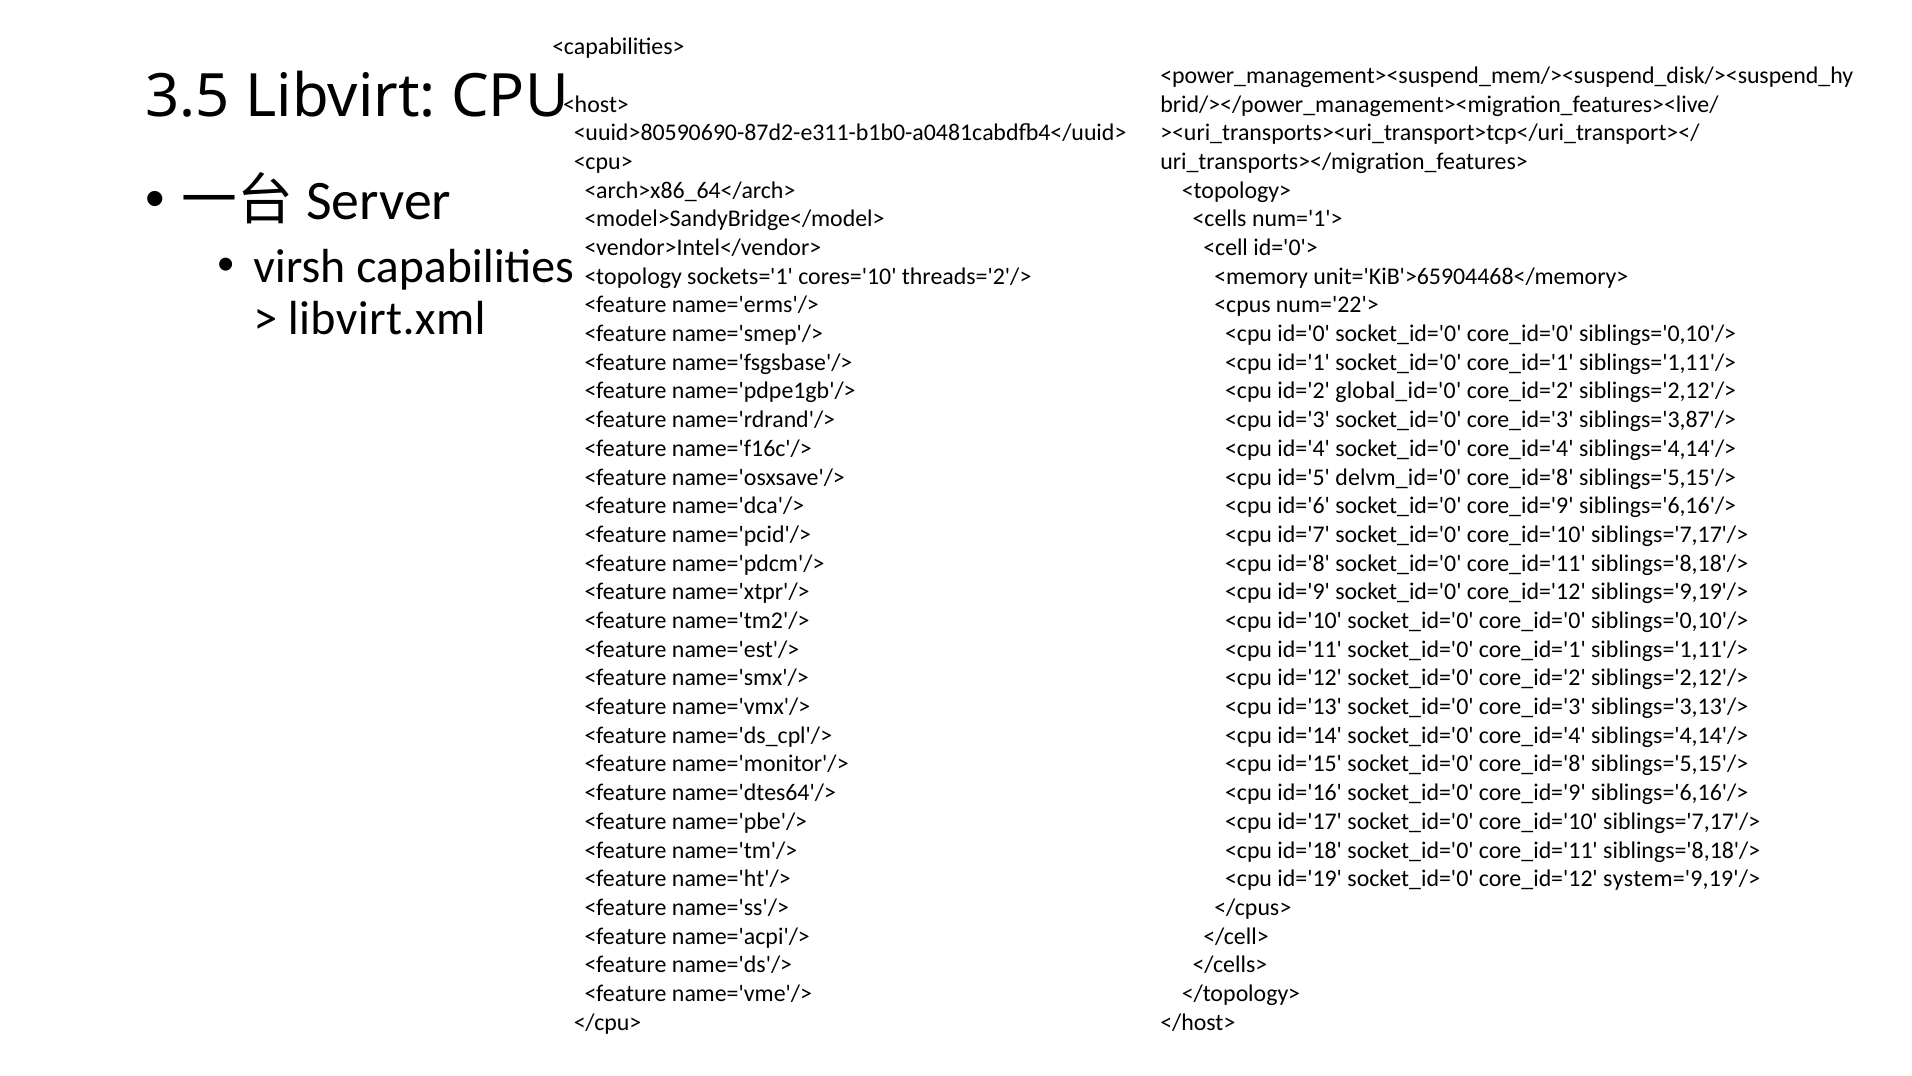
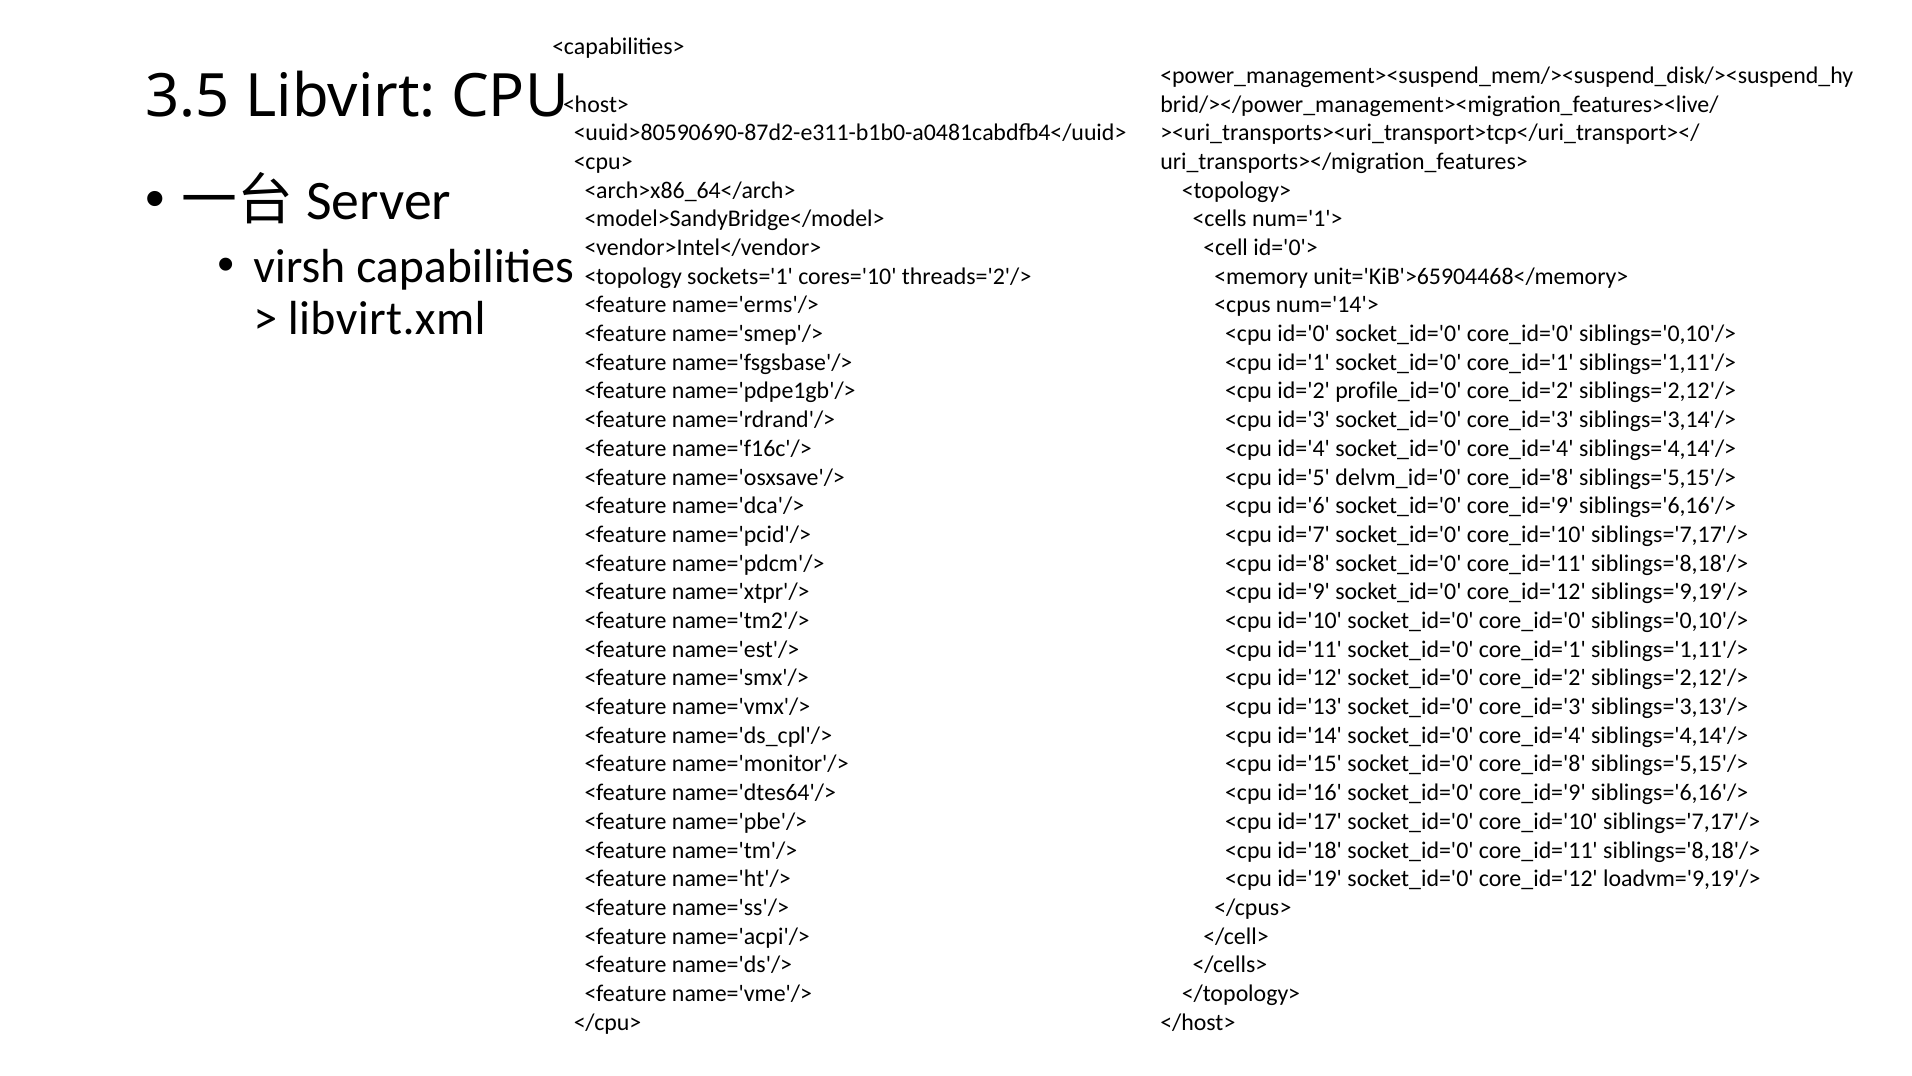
num='22'>: num='22'> -> num='14'>
global_id='0: global_id='0 -> profile_id='0
siblings='3,87'/>: siblings='3,87'/> -> siblings='3,14'/>
system='9,19'/>: system='9,19'/> -> loadvm='9,19'/>
